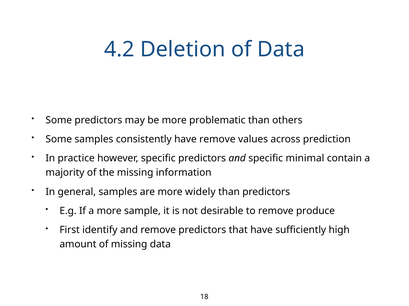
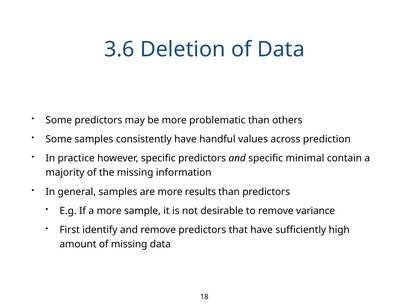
4.2: 4.2 -> 3.6
have remove: remove -> handful
widely: widely -> results
produce: produce -> variance
